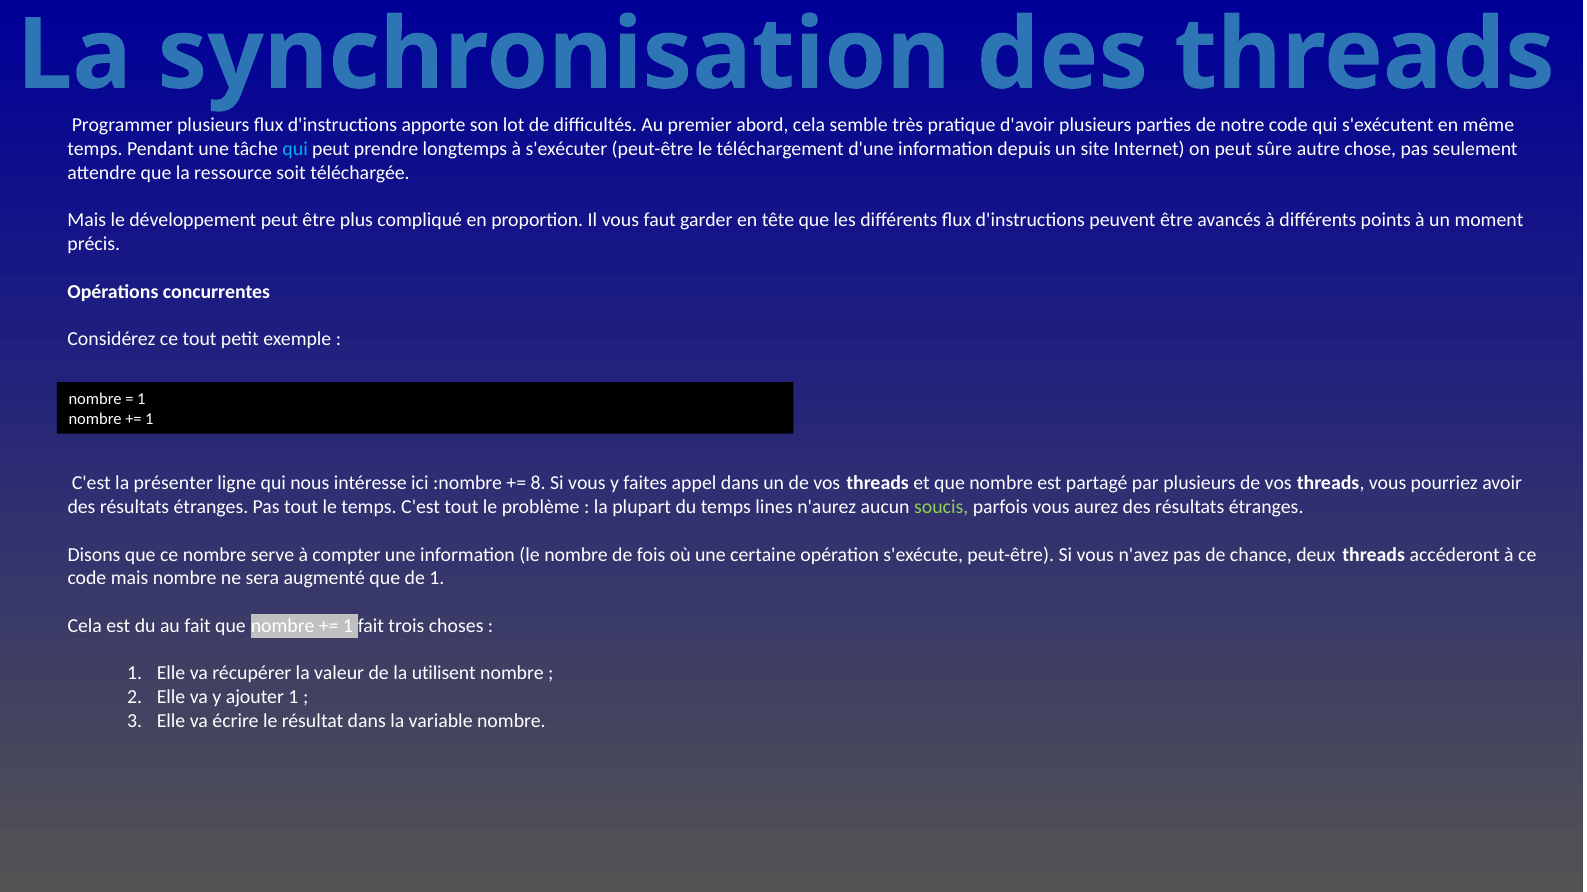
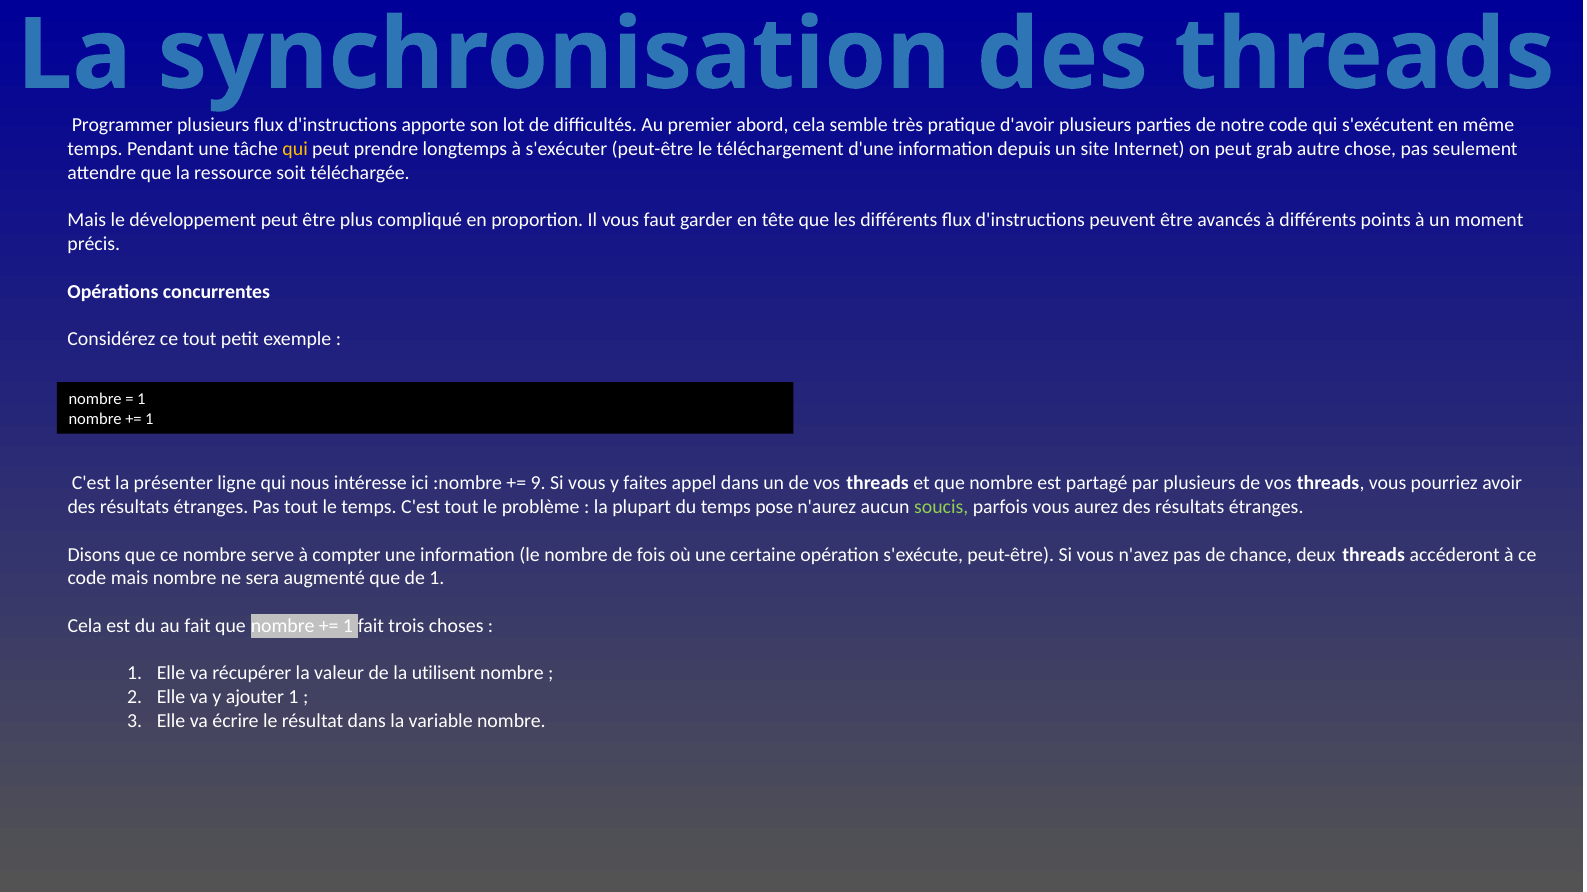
qui at (295, 149) colour: light blue -> yellow
sûre: sûre -> grab
8: 8 -> 9
lines: lines -> pose
